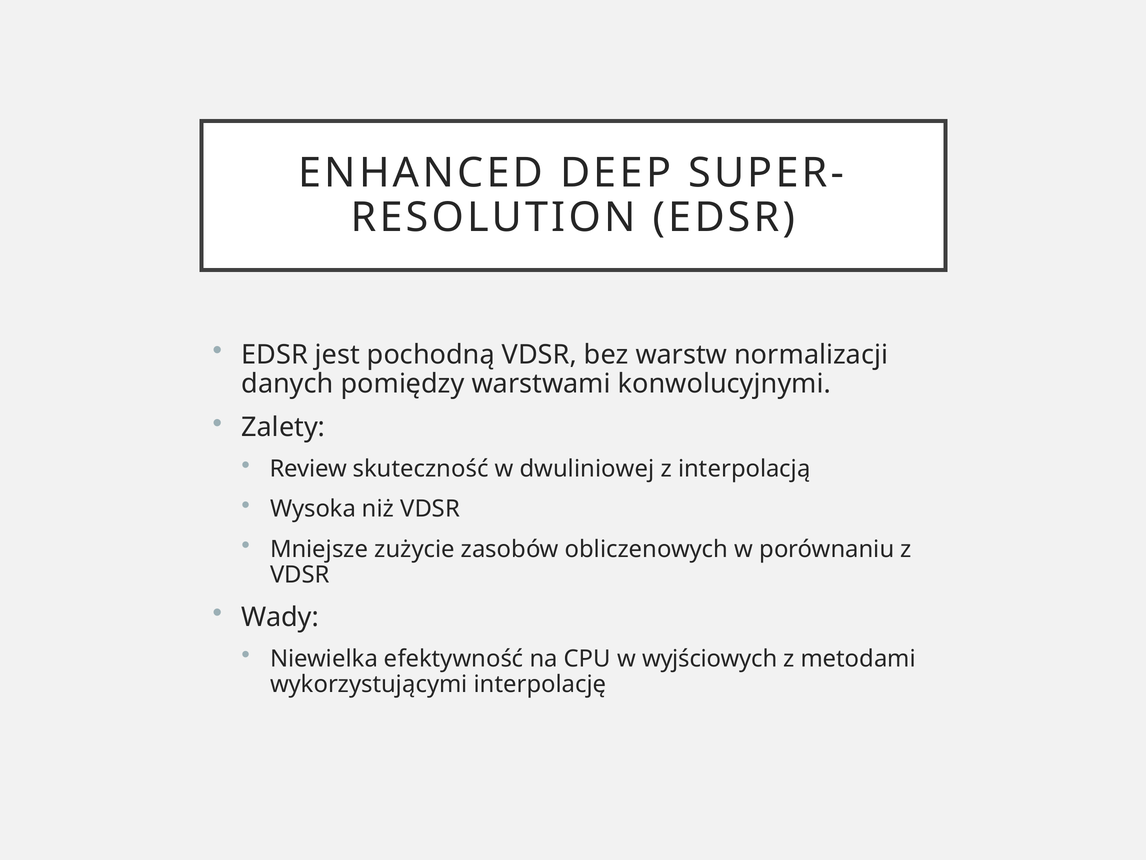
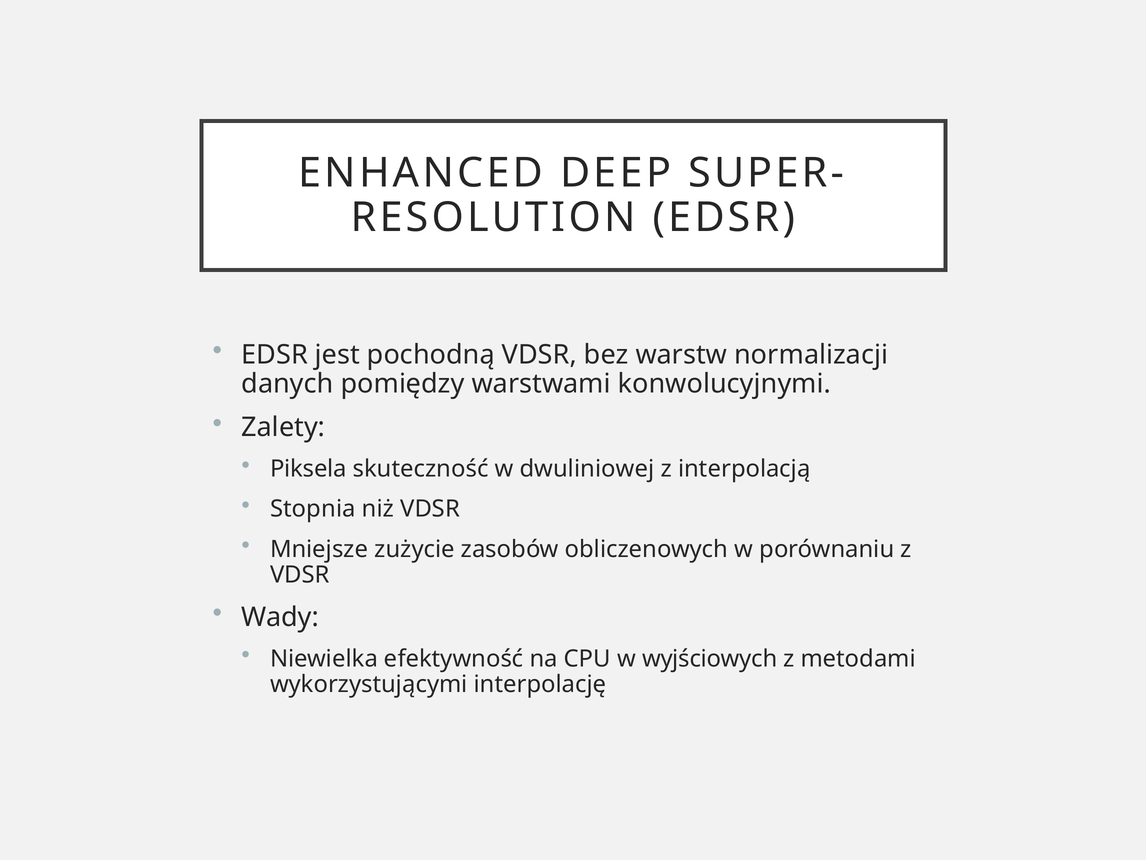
Review: Review -> Piksela
Wysoka: Wysoka -> Stopnia
